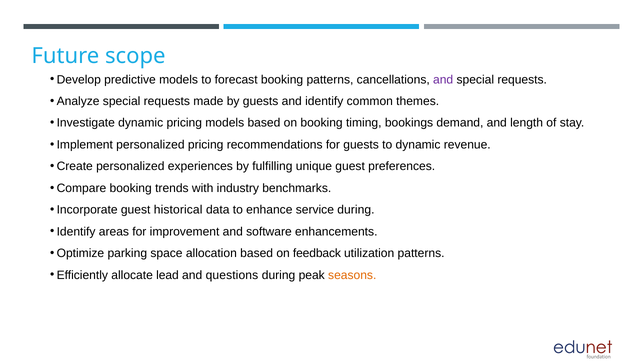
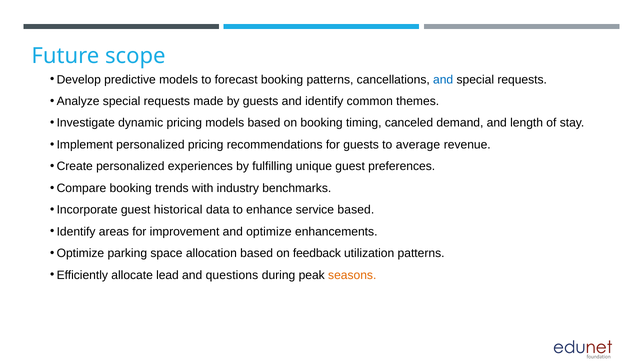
and at (443, 79) colour: purple -> blue
bookings: bookings -> canceled
to dynamic: dynamic -> average
service during: during -> based
and software: software -> optimize
